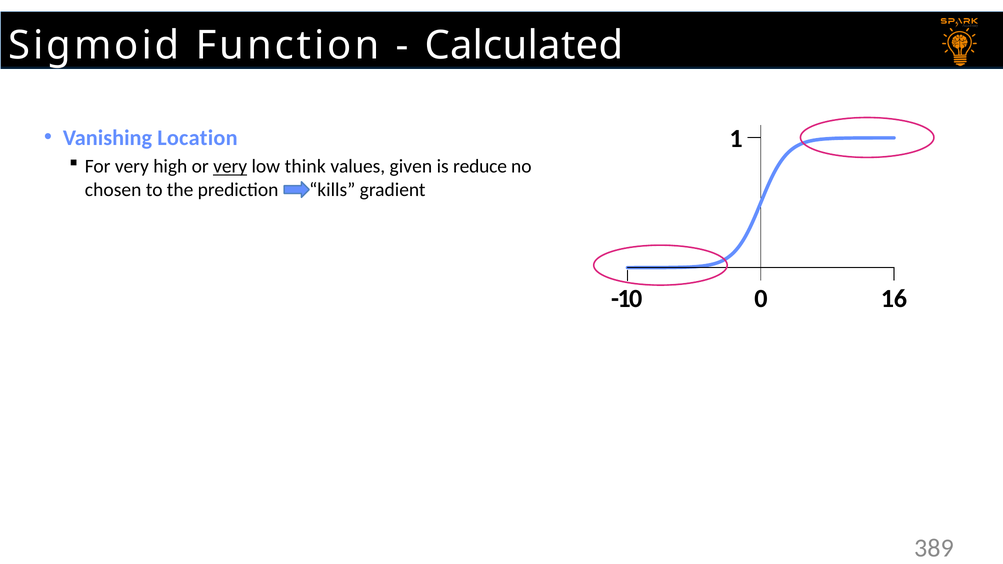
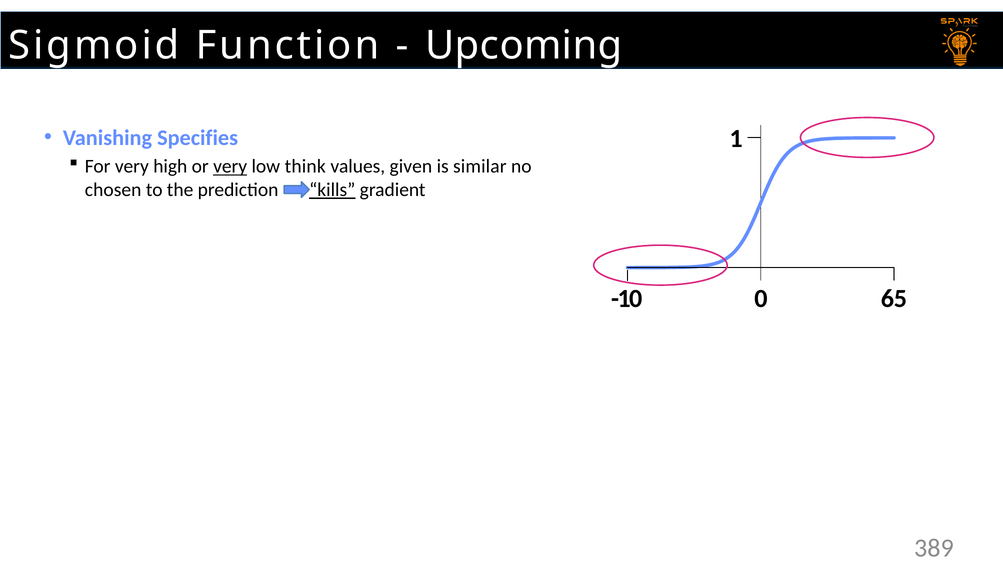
Calculated: Calculated -> Upcoming
Location: Location -> Specifies
reduce: reduce -> similar
kills underline: none -> present
16: 16 -> 65
